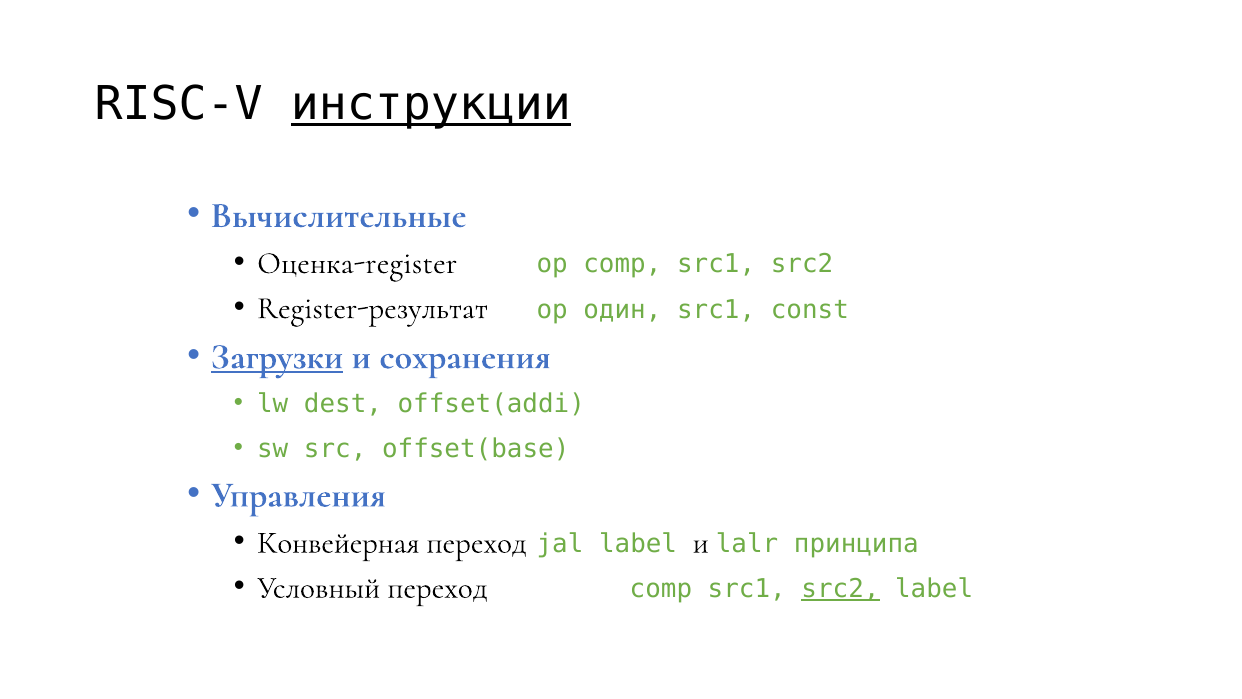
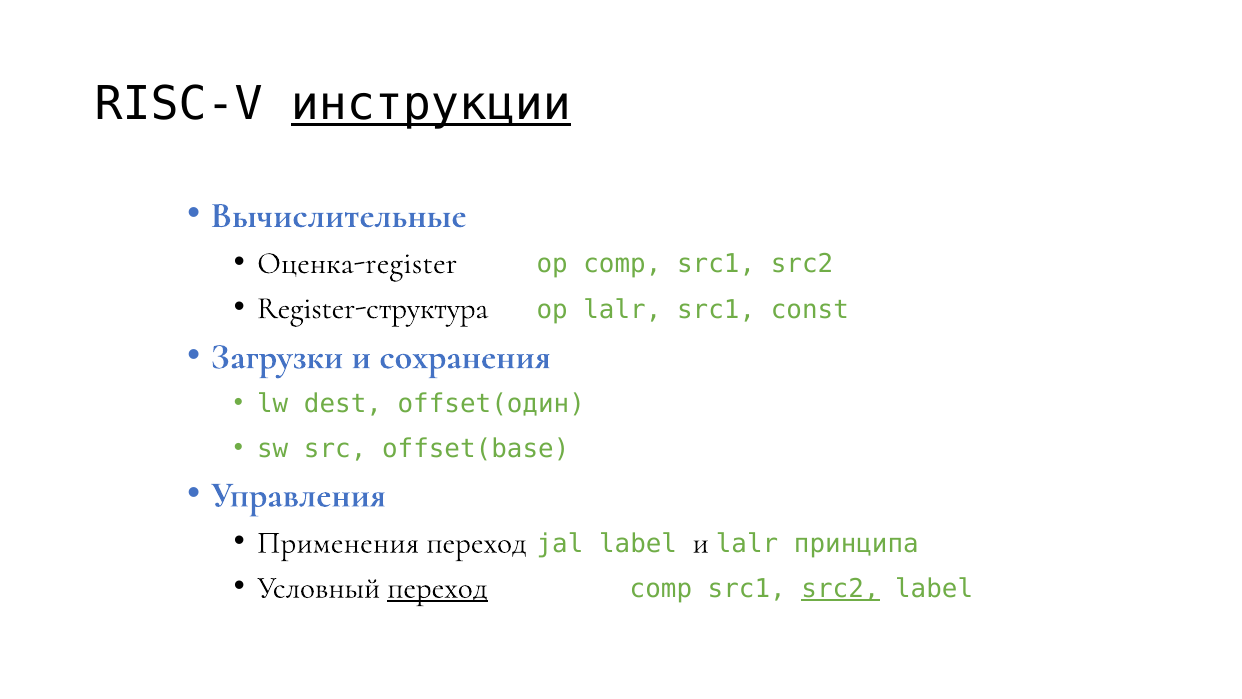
Register-результат: Register-результат -> Register-структура
op один: один -> lalr
Загрузки underline: present -> none
offset(addi: offset(addi -> offset(один
Конвейерная: Конвейерная -> Применения
переход at (438, 587) underline: none -> present
